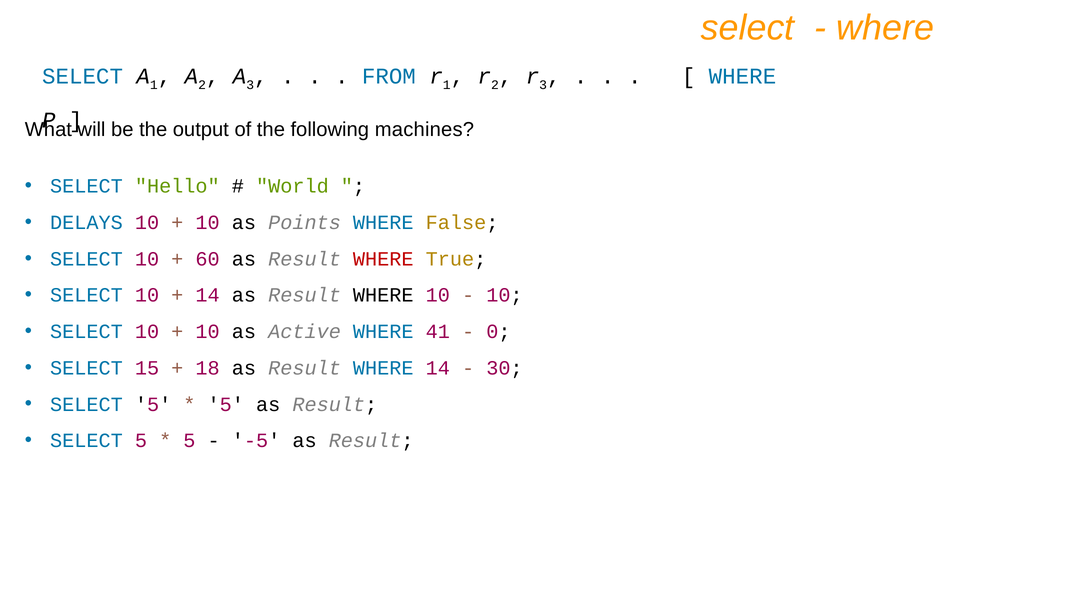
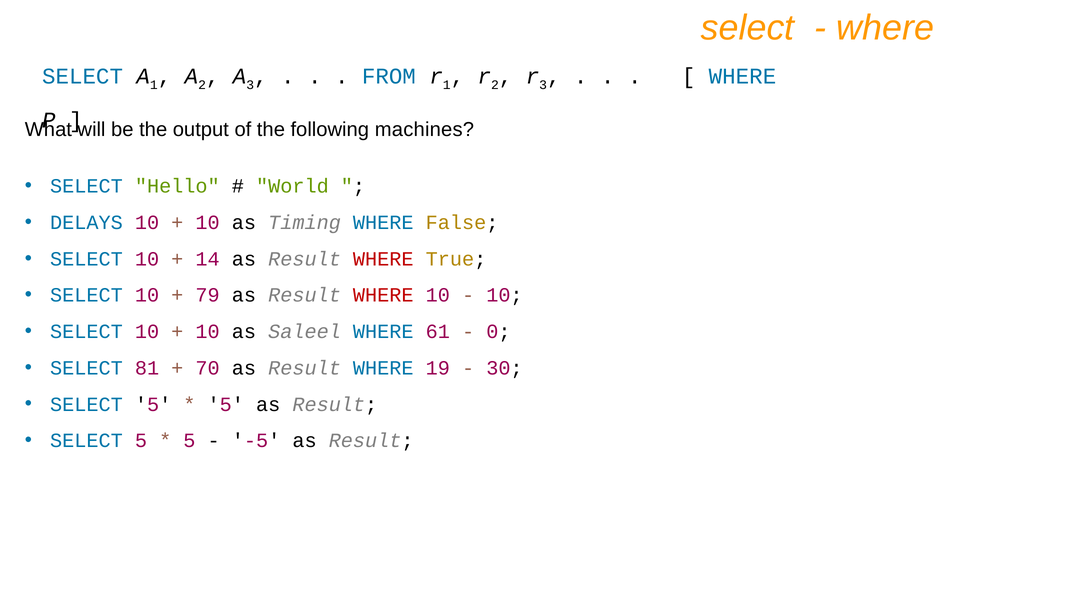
Points: Points -> Timing
60: 60 -> 14
14 at (208, 295): 14 -> 79
WHERE at (383, 295) colour: black -> red
Active: Active -> Saleel
41: 41 -> 61
15: 15 -> 81
18: 18 -> 70
WHERE 14: 14 -> 19
